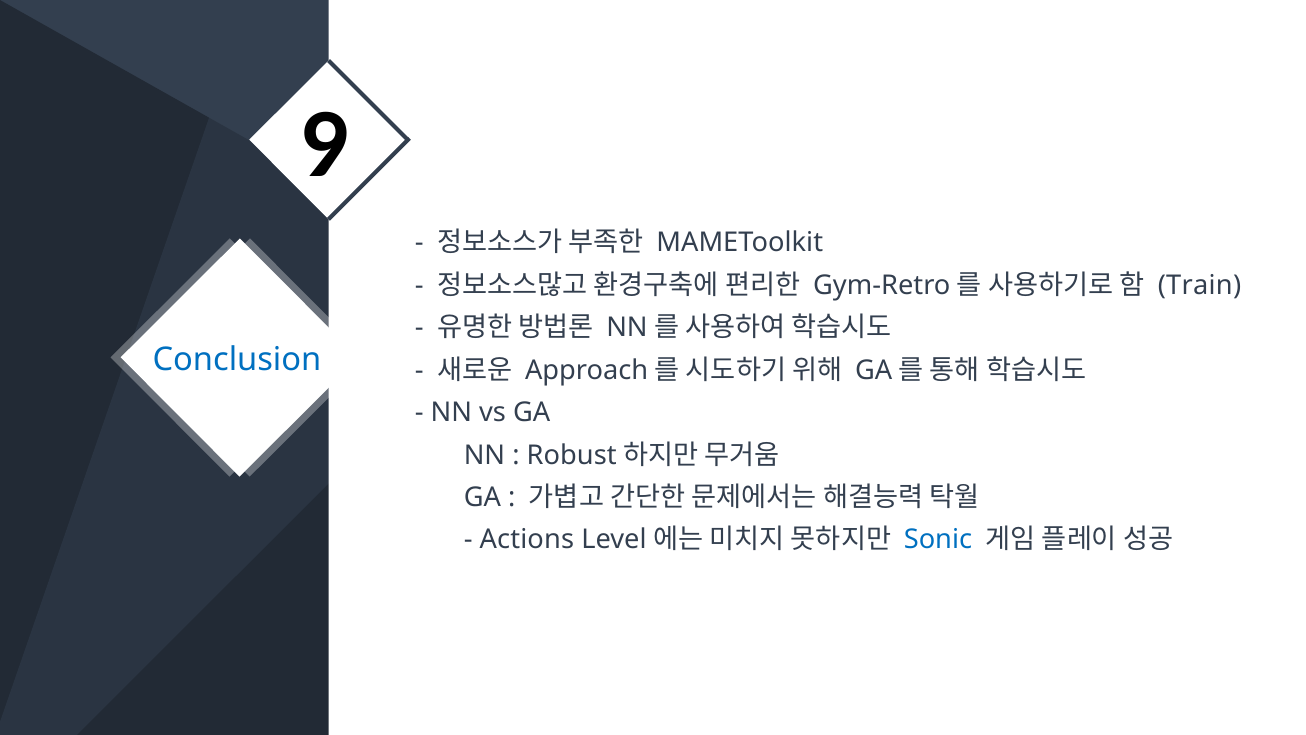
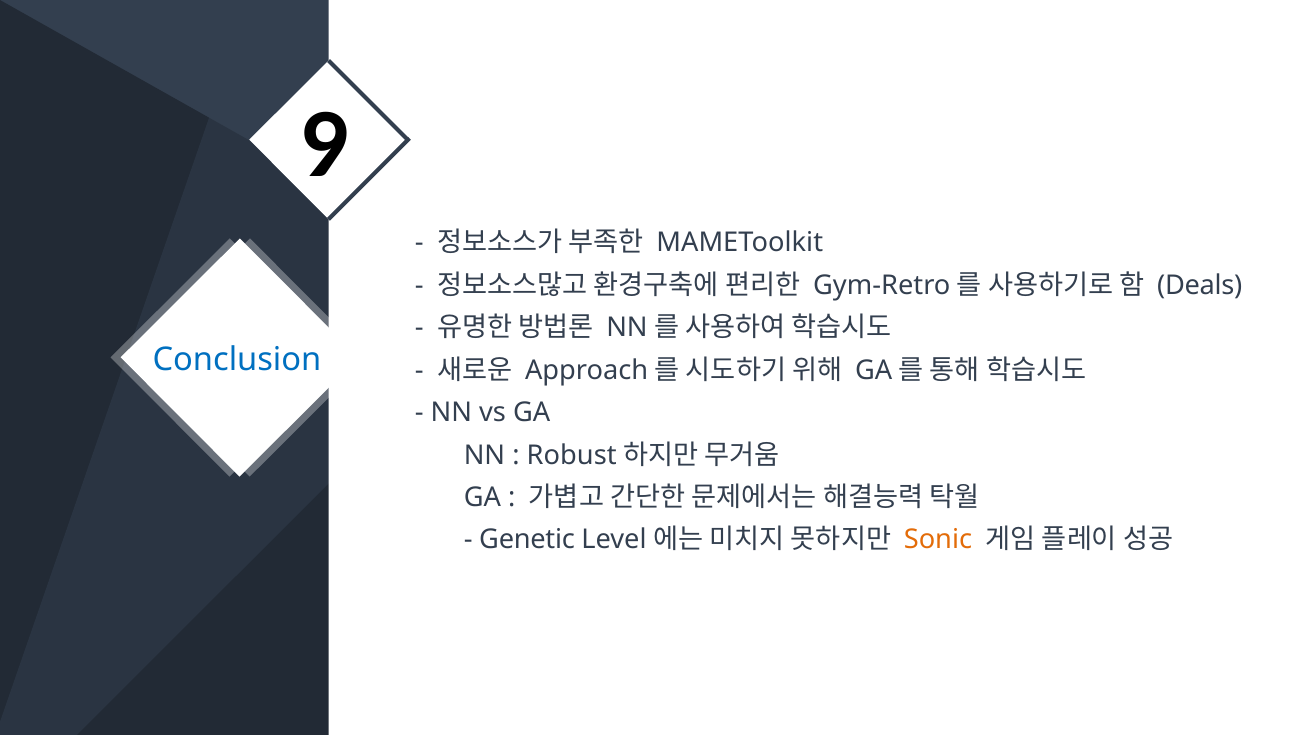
Train: Train -> Deals
Actions: Actions -> Genetic
Sonic colour: blue -> orange
